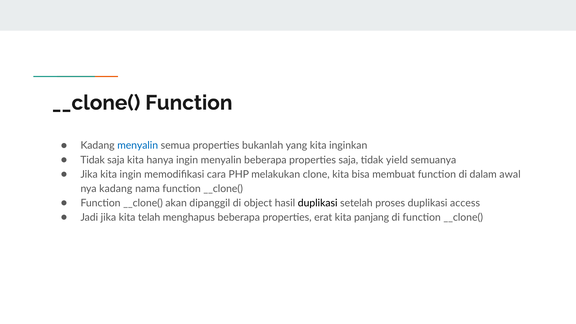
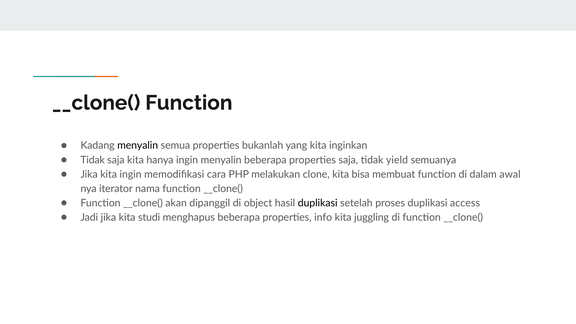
menyalin at (138, 146) colour: blue -> black
nya kadang: kadang -> iterator
telah: telah -> studi
erat: erat -> info
panjang: panjang -> juggling
